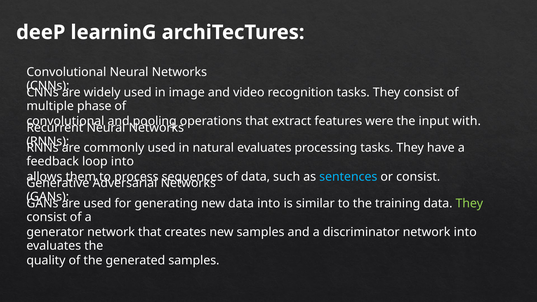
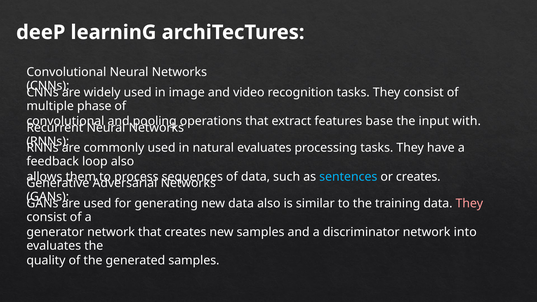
were: were -> base
loop into: into -> also
or consist: consist -> creates
data into: into -> also
They at (469, 203) colour: light green -> pink
